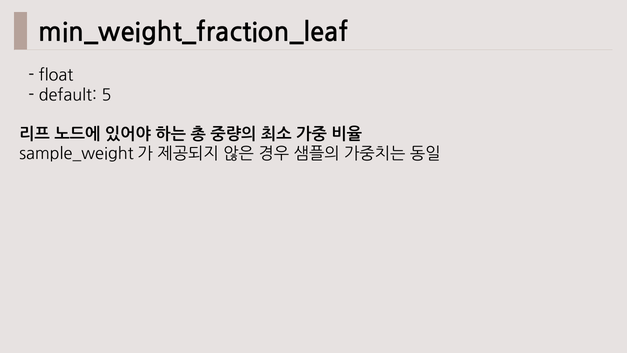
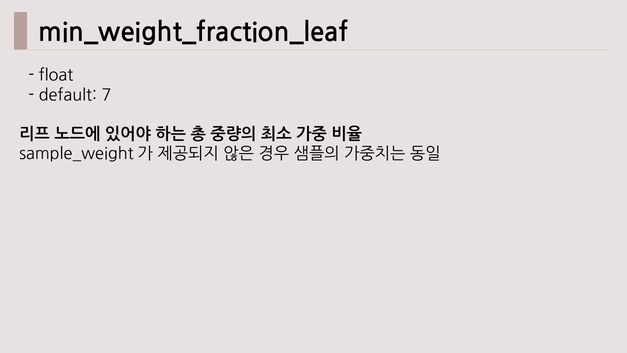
5: 5 -> 7
